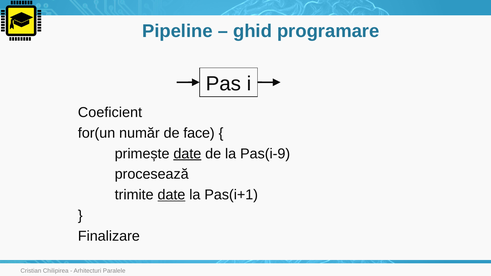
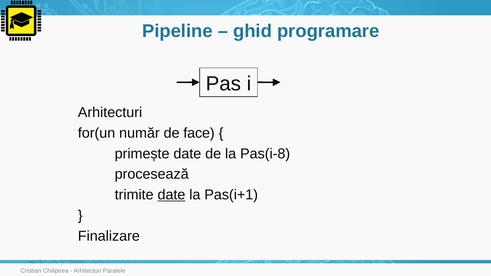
Coeficient at (110, 113): Coeficient -> Arhitecturi
date at (187, 154) underline: present -> none
Pas(i-9: Pas(i-9 -> Pas(i-8
